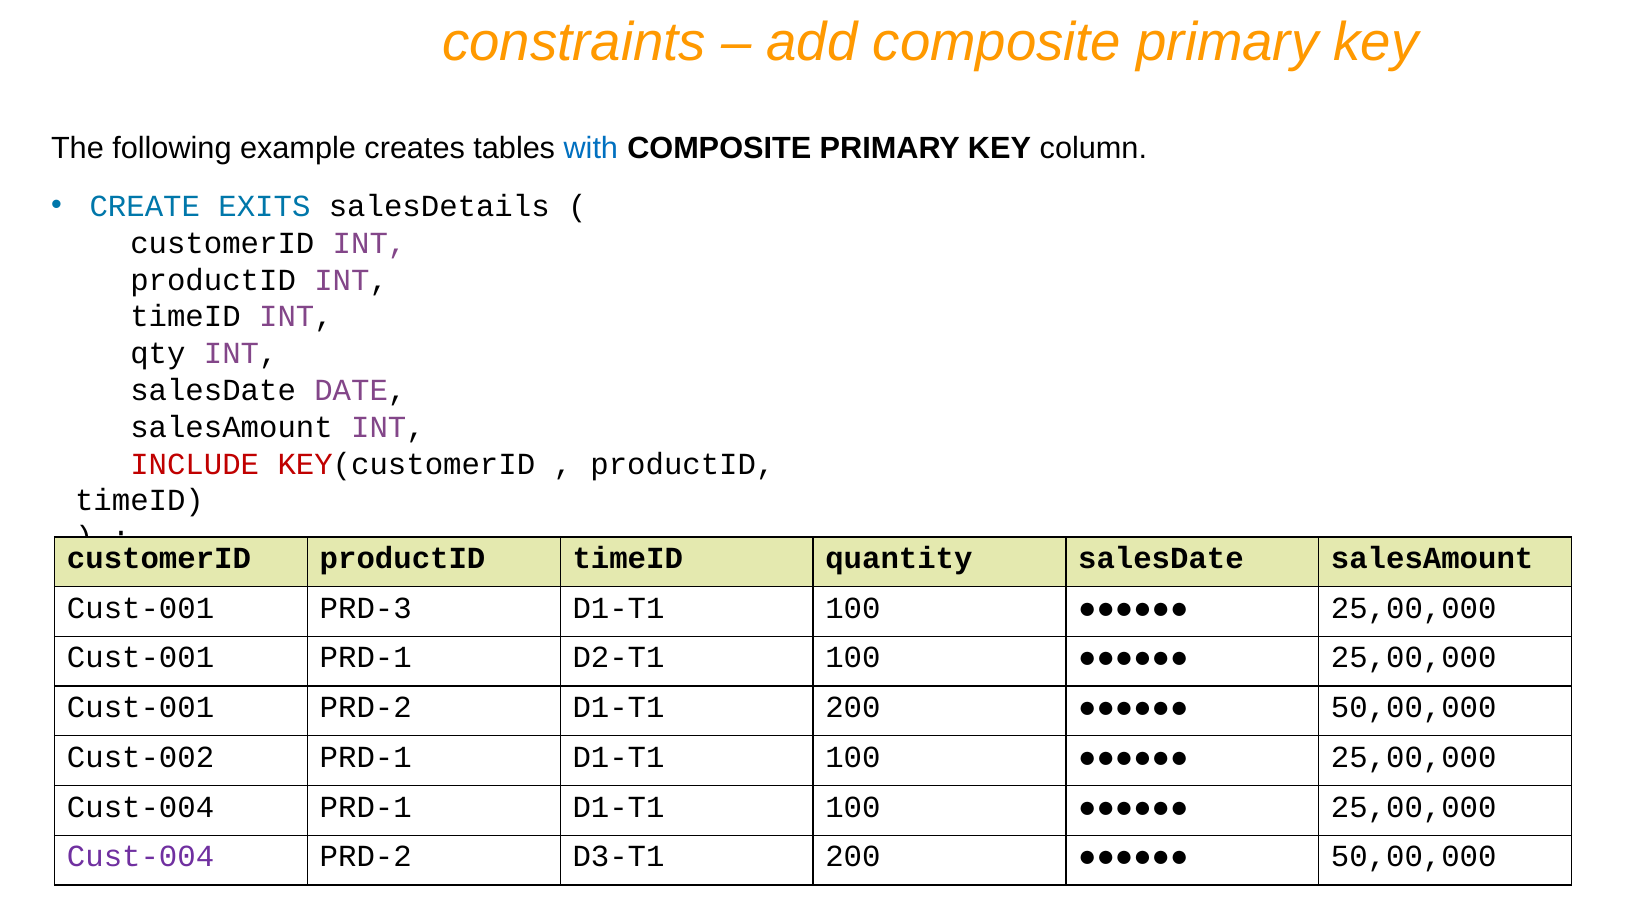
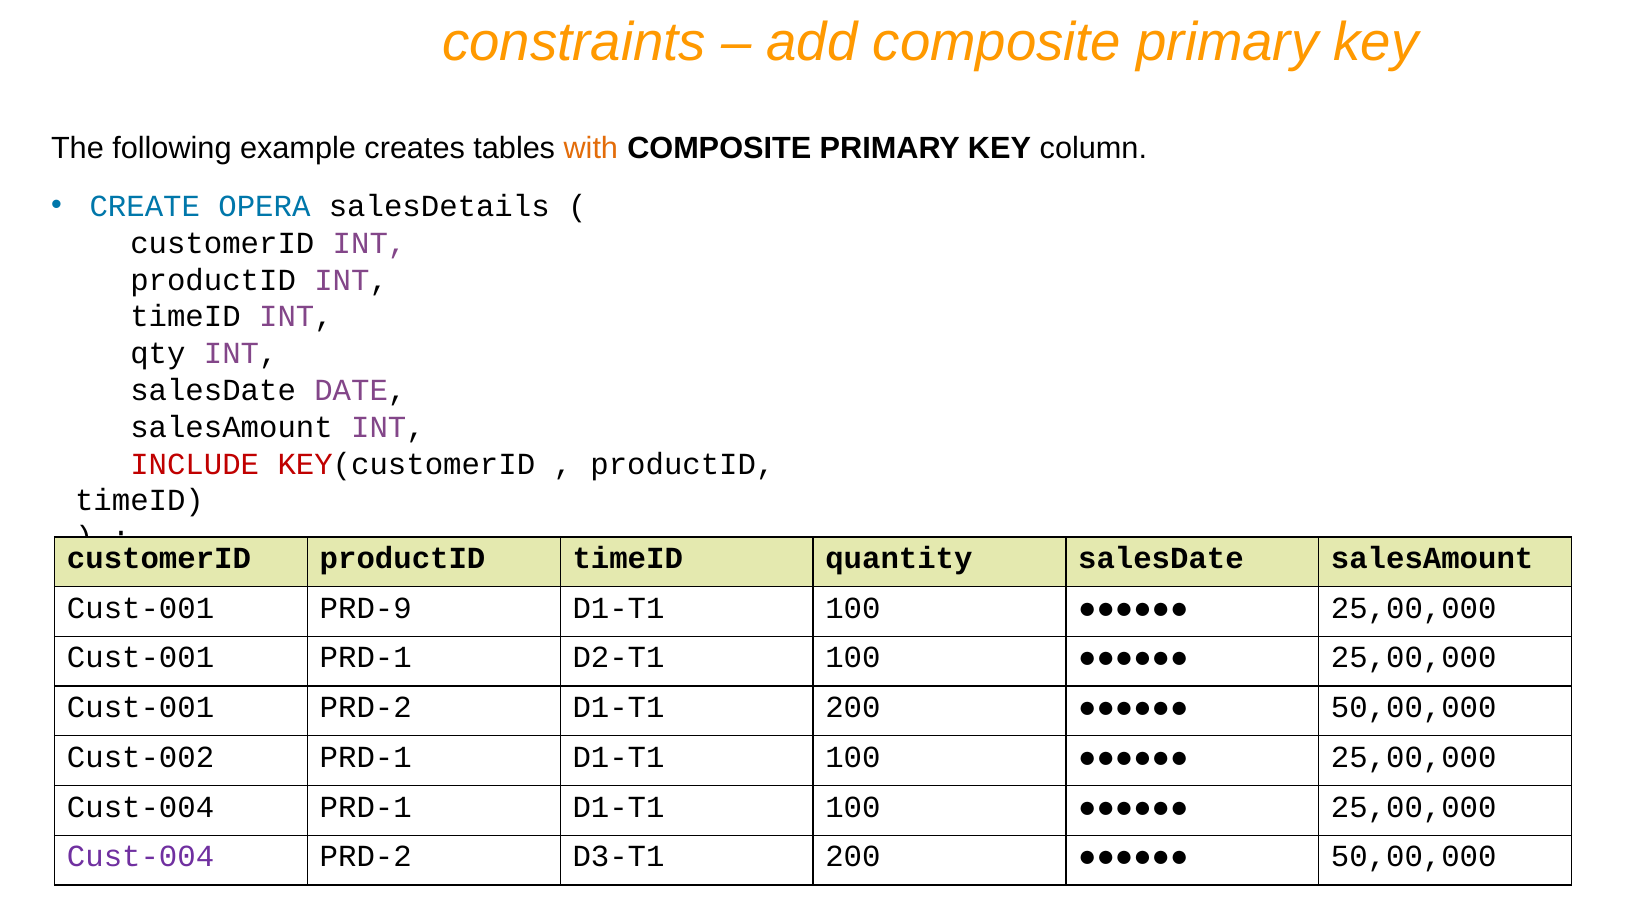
with colour: blue -> orange
EXITS: EXITS -> OPERA
PRD-3: PRD-3 -> PRD-9
